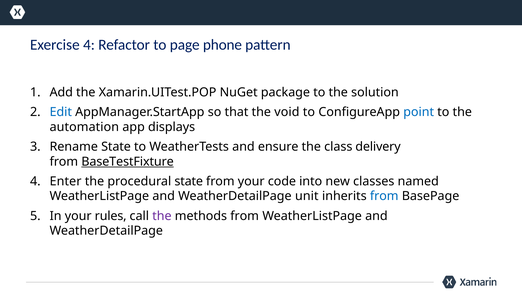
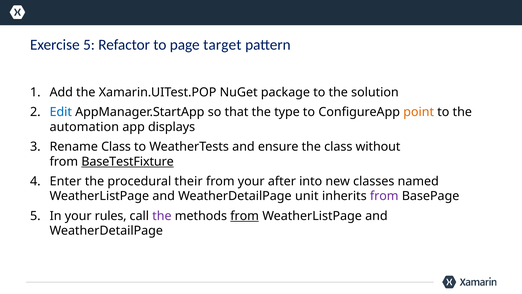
Exercise 4: 4 -> 5
phone: phone -> target
void: void -> type
point colour: blue -> orange
Rename State: State -> Class
delivery: delivery -> without
procedural state: state -> their
code: code -> after
from at (384, 196) colour: blue -> purple
from at (245, 216) underline: none -> present
